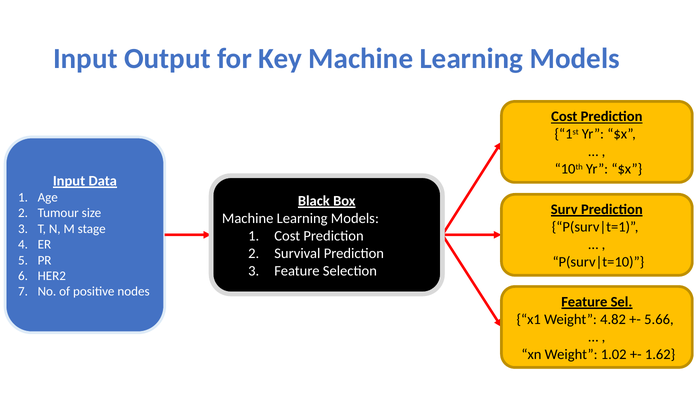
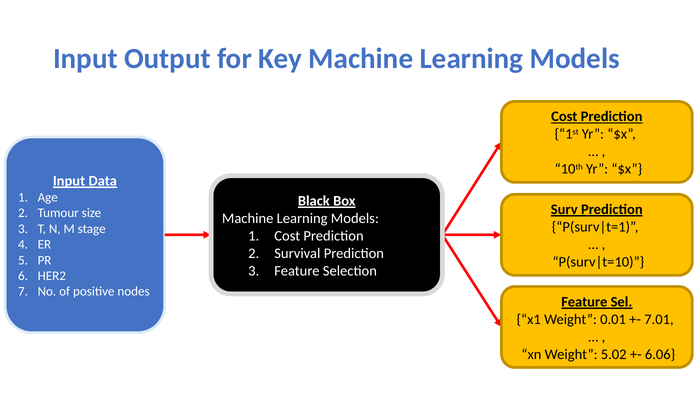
4.82: 4.82 -> 0.01
5.66: 5.66 -> 7.01
1.02: 1.02 -> 5.02
1.62: 1.62 -> 6.06
